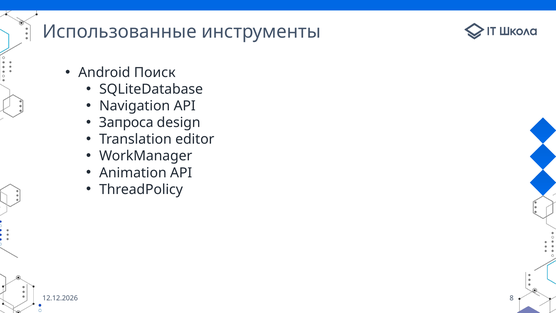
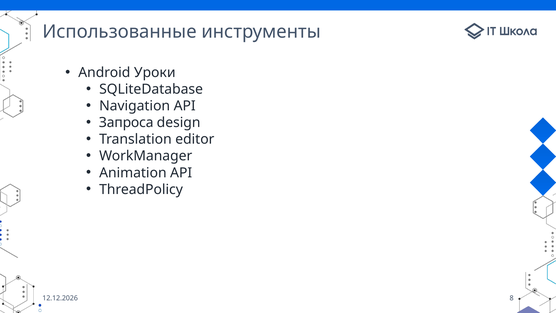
Поиск: Поиск -> Уроки
